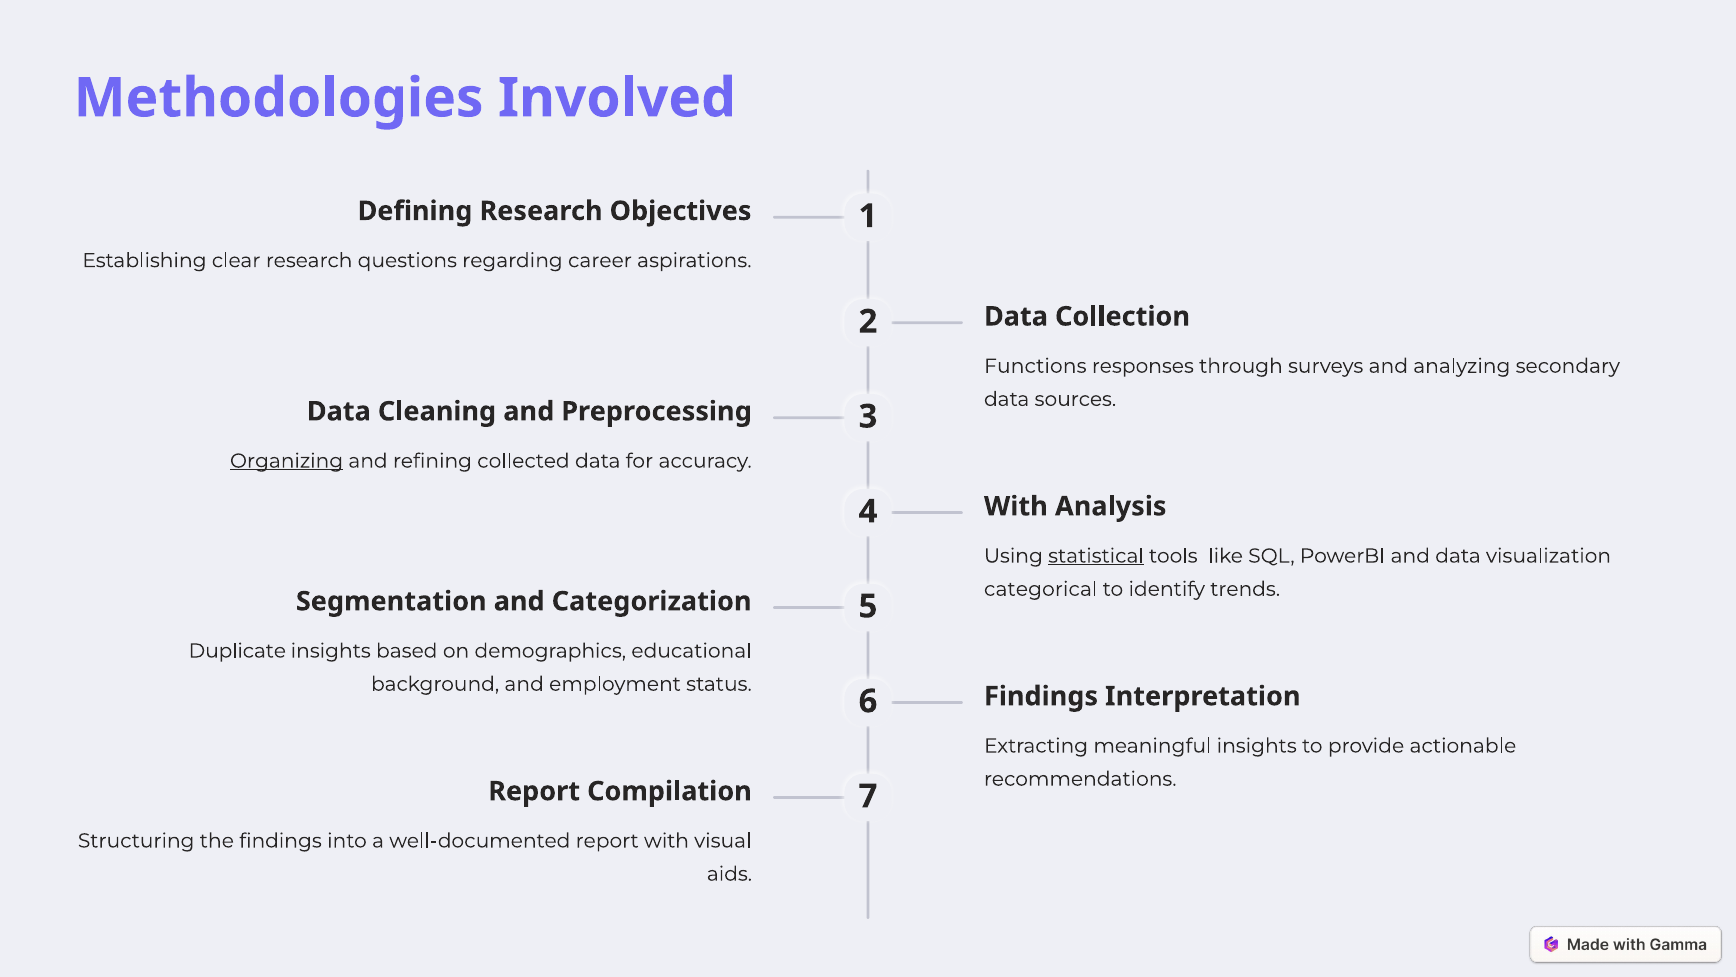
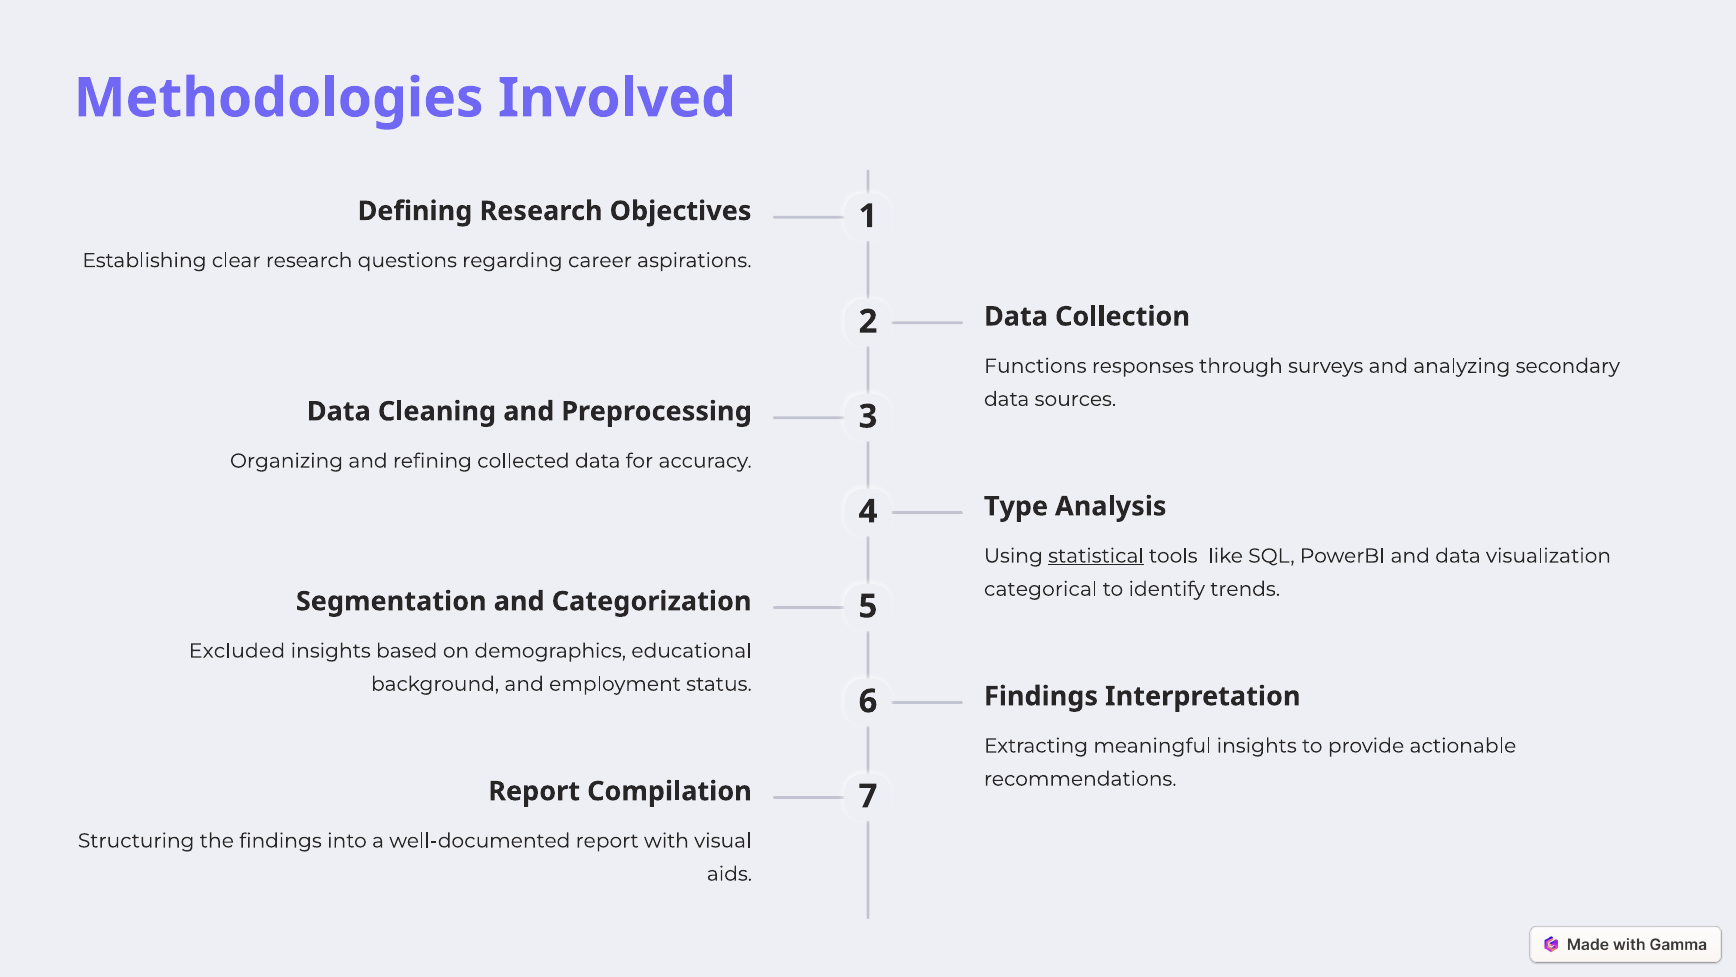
Organizing underline: present -> none
4 With: With -> Type
Duplicate: Duplicate -> Excluded
